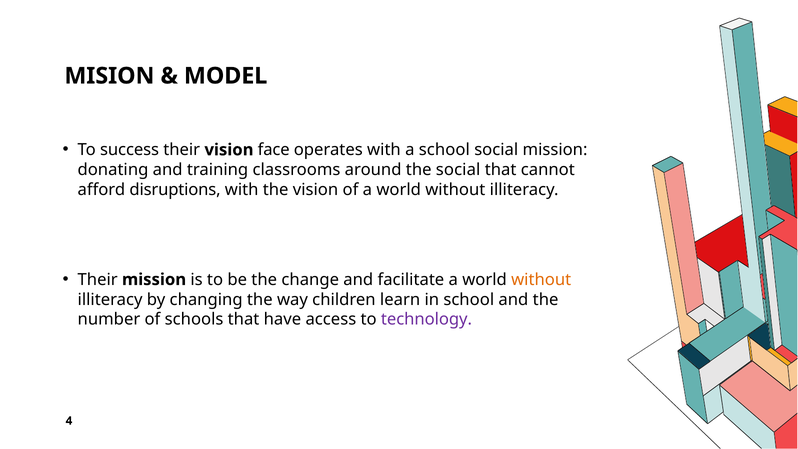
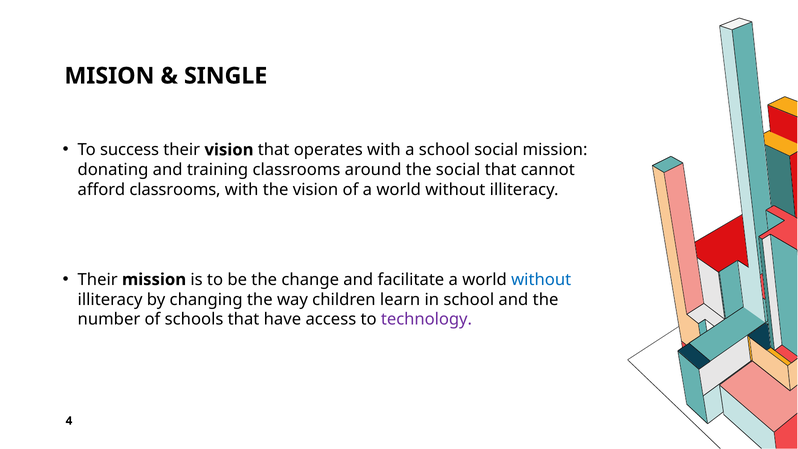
MODEL: MODEL -> SINGLE
vision face: face -> that
afford disruptions: disruptions -> classrooms
without at (541, 279) colour: orange -> blue
